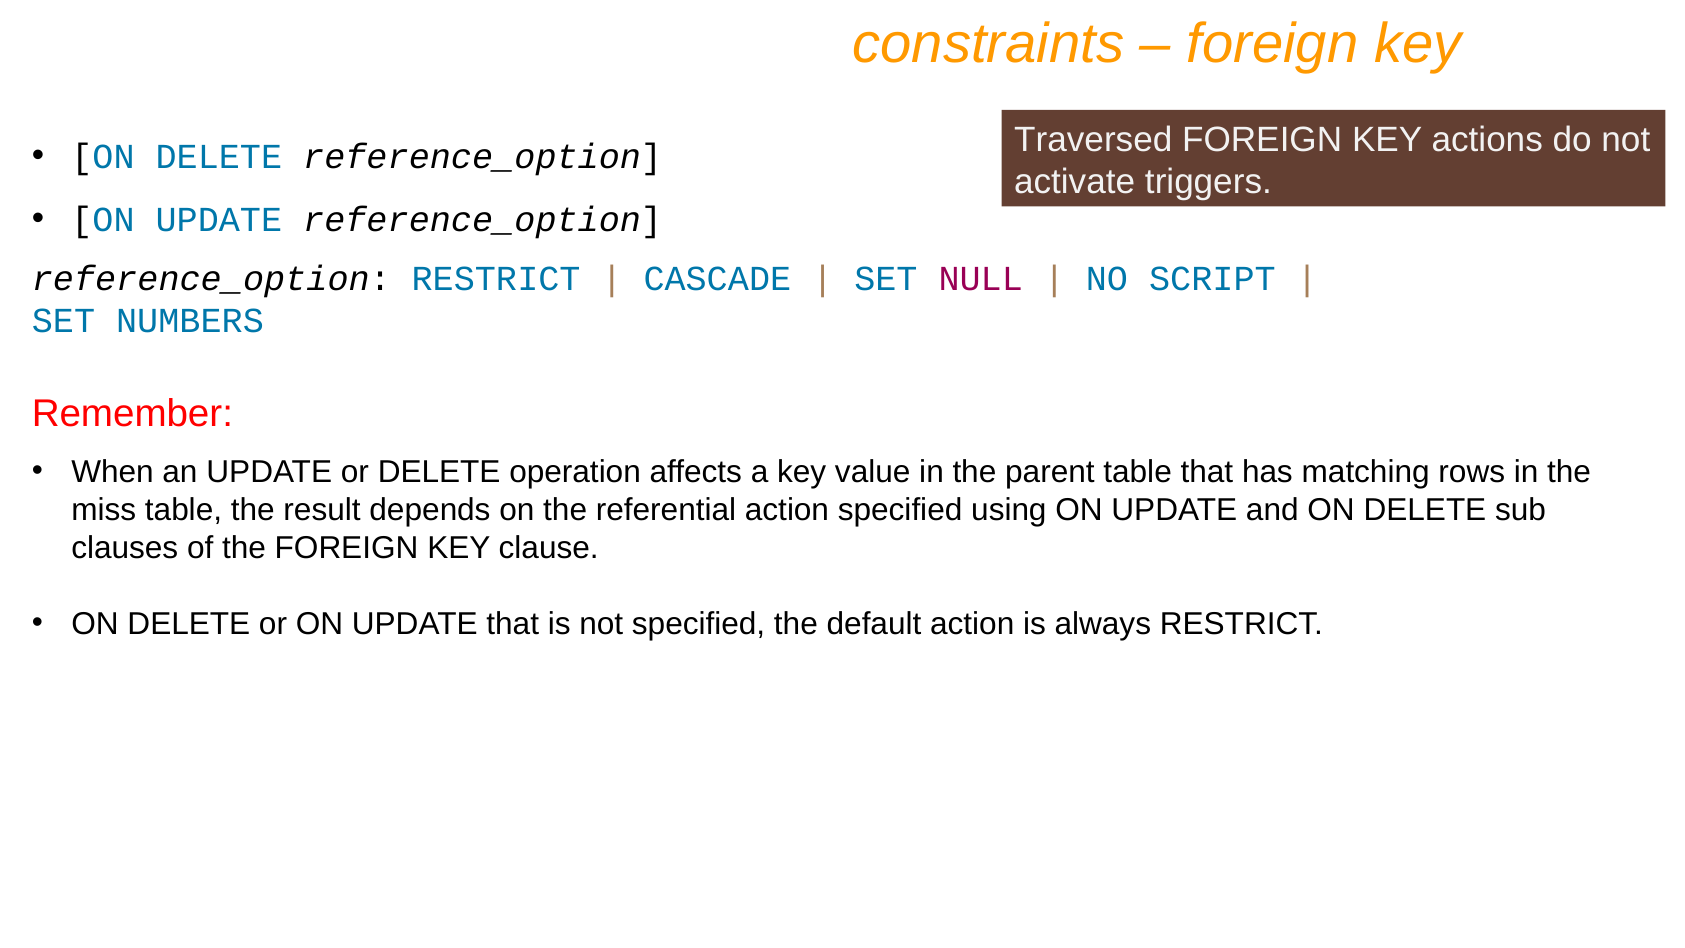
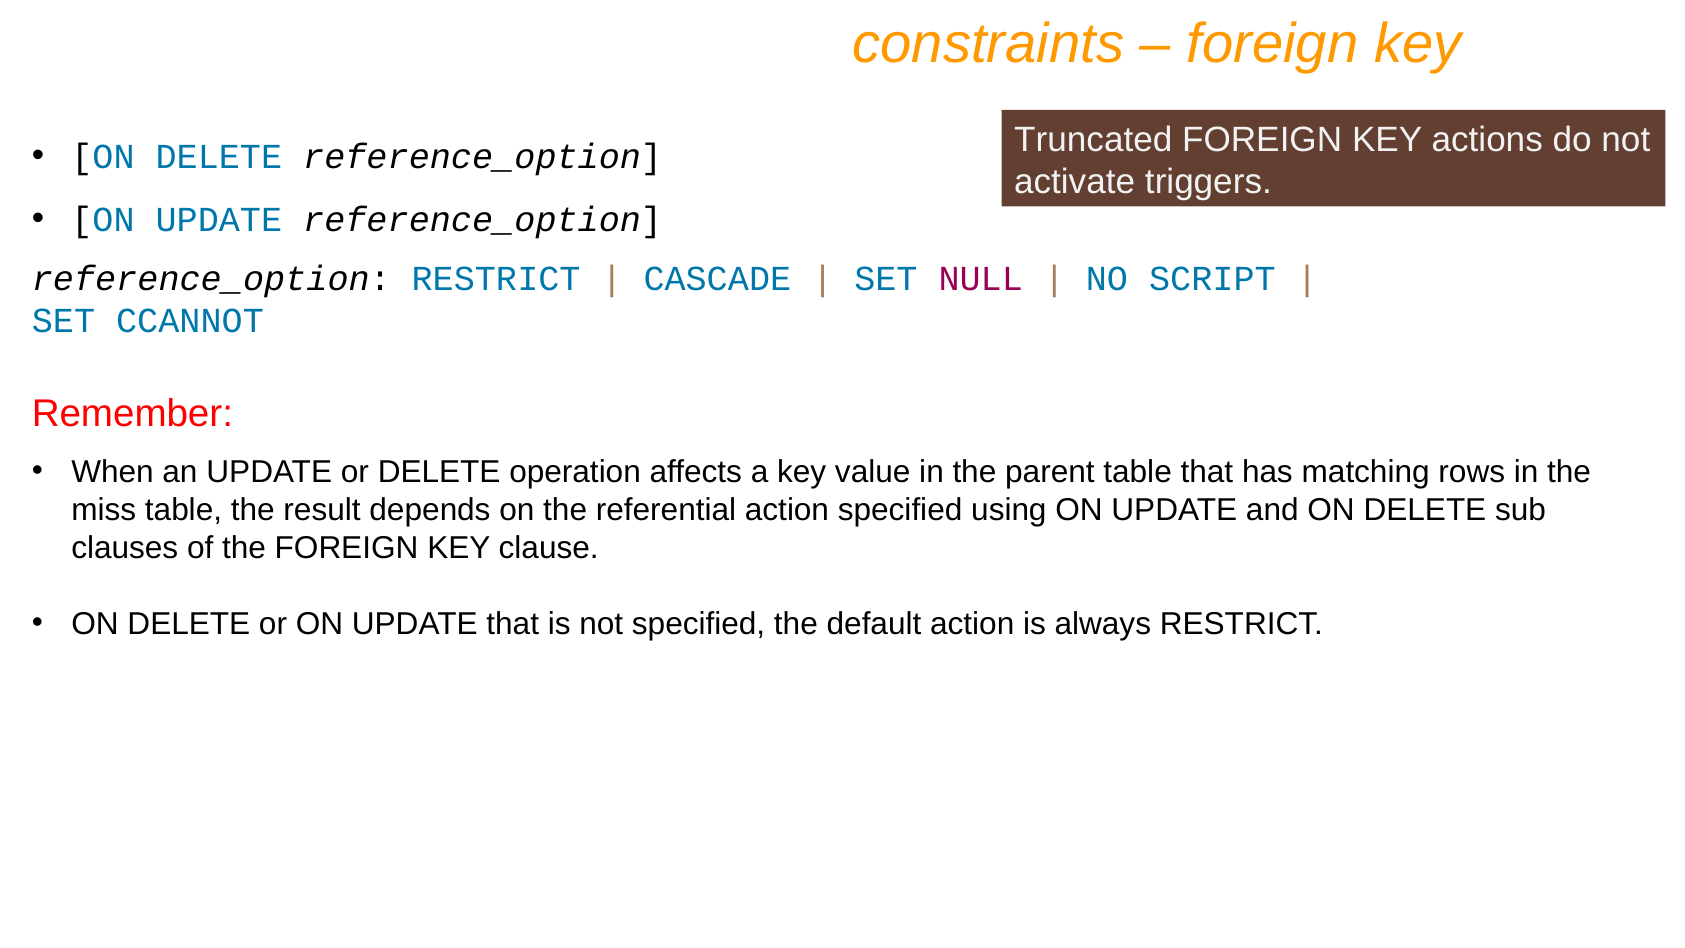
Traversed: Traversed -> Truncated
NUMBERS: NUMBERS -> CCANNOT
